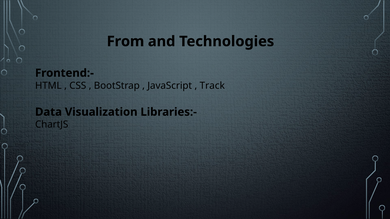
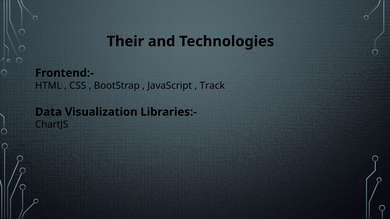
From: From -> Their
